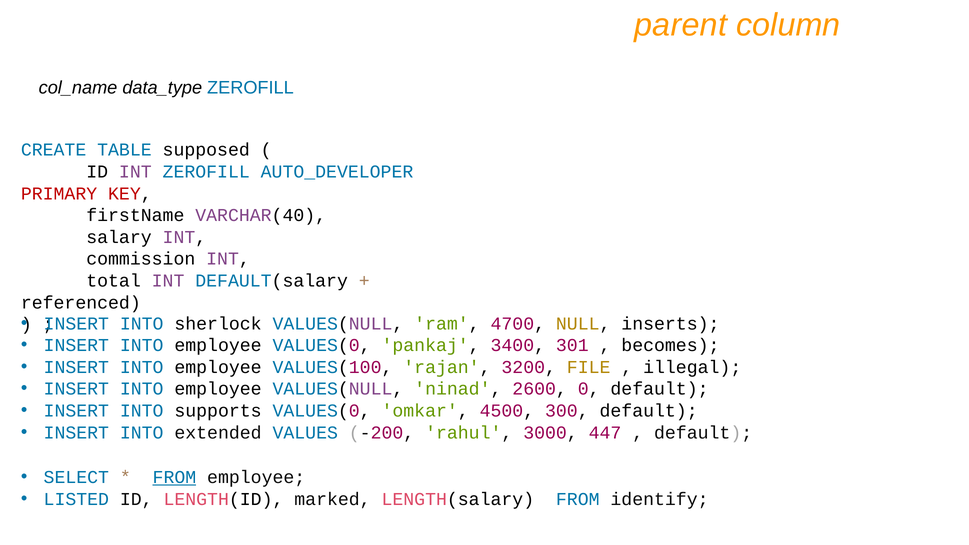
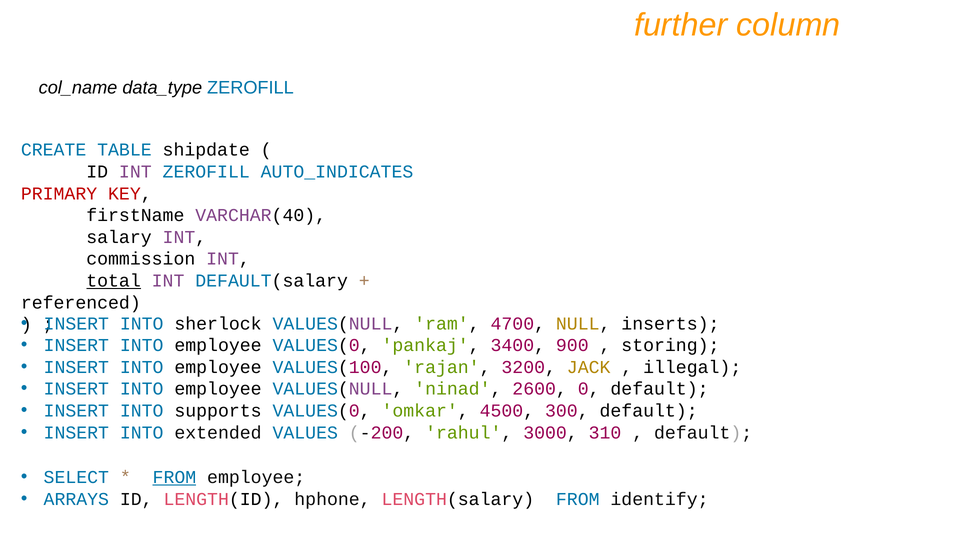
parent: parent -> further
supposed: supposed -> shipdate
AUTO_DEVELOPER: AUTO_DEVELOPER -> AUTO_INDICATES
total underline: none -> present
301: 301 -> 900
becomes: becomes -> storing
FILE: FILE -> JACK
447: 447 -> 310
LISTED: LISTED -> ARRAYS
marked: marked -> hphone
